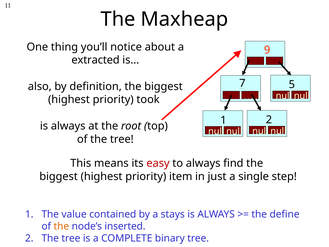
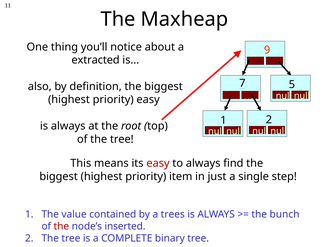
priority took: took -> easy
stays: stays -> trees
define: define -> bunch
the at (61, 226) colour: orange -> red
